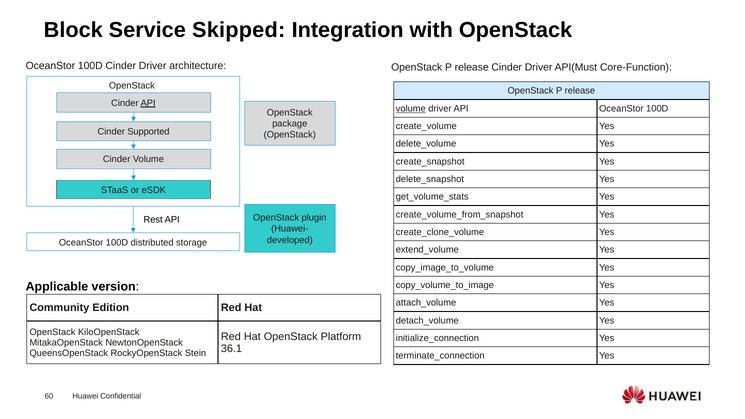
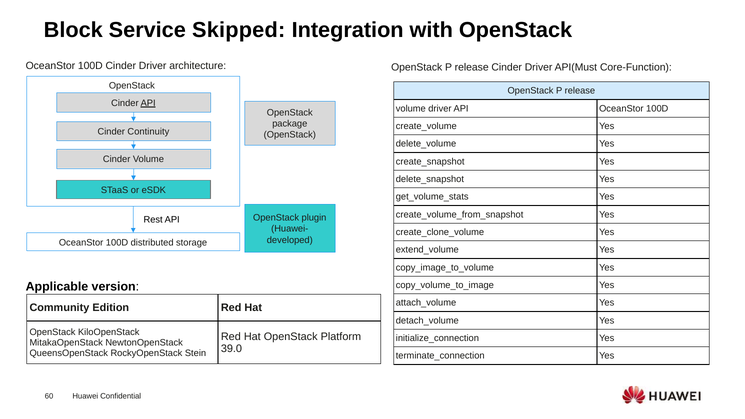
volume at (411, 109) underline: present -> none
Supported: Supported -> Continuity
36.1: 36.1 -> 39.0
